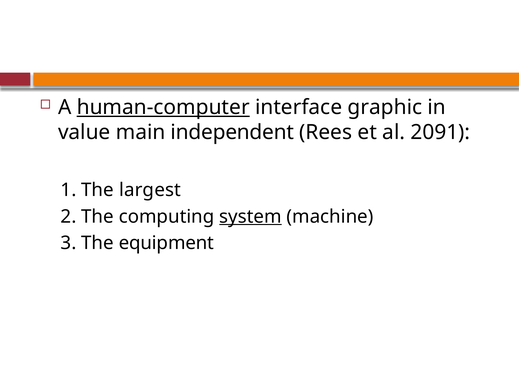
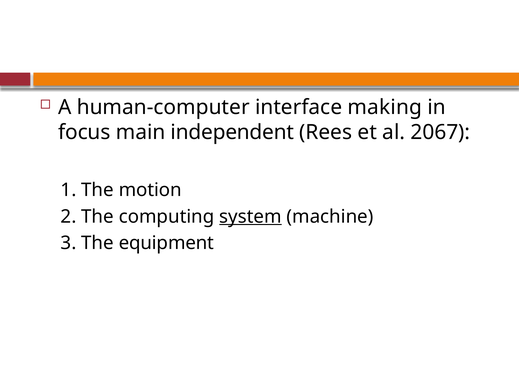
human-computer underline: present -> none
graphic: graphic -> making
value: value -> focus
2091: 2091 -> 2067
largest: largest -> motion
